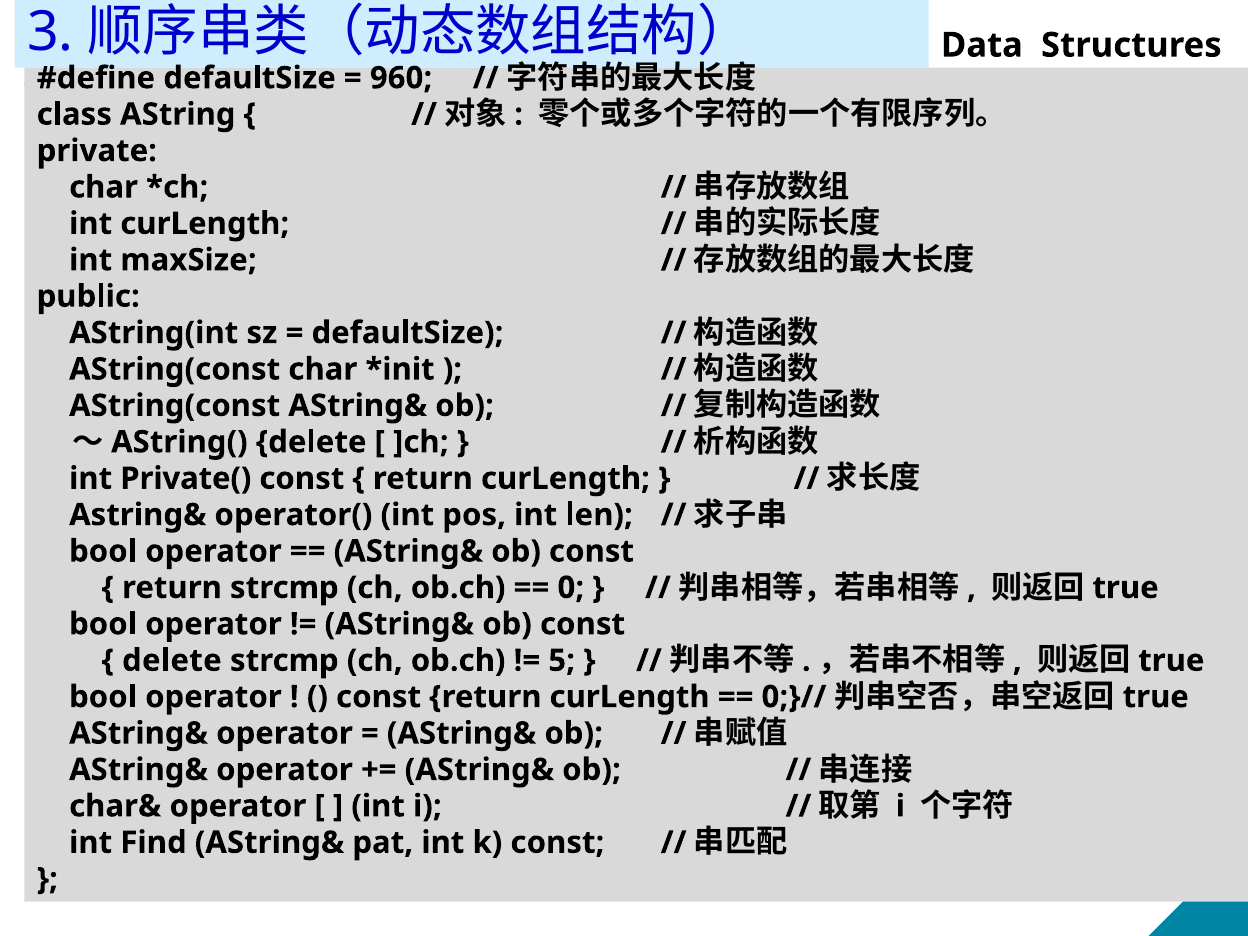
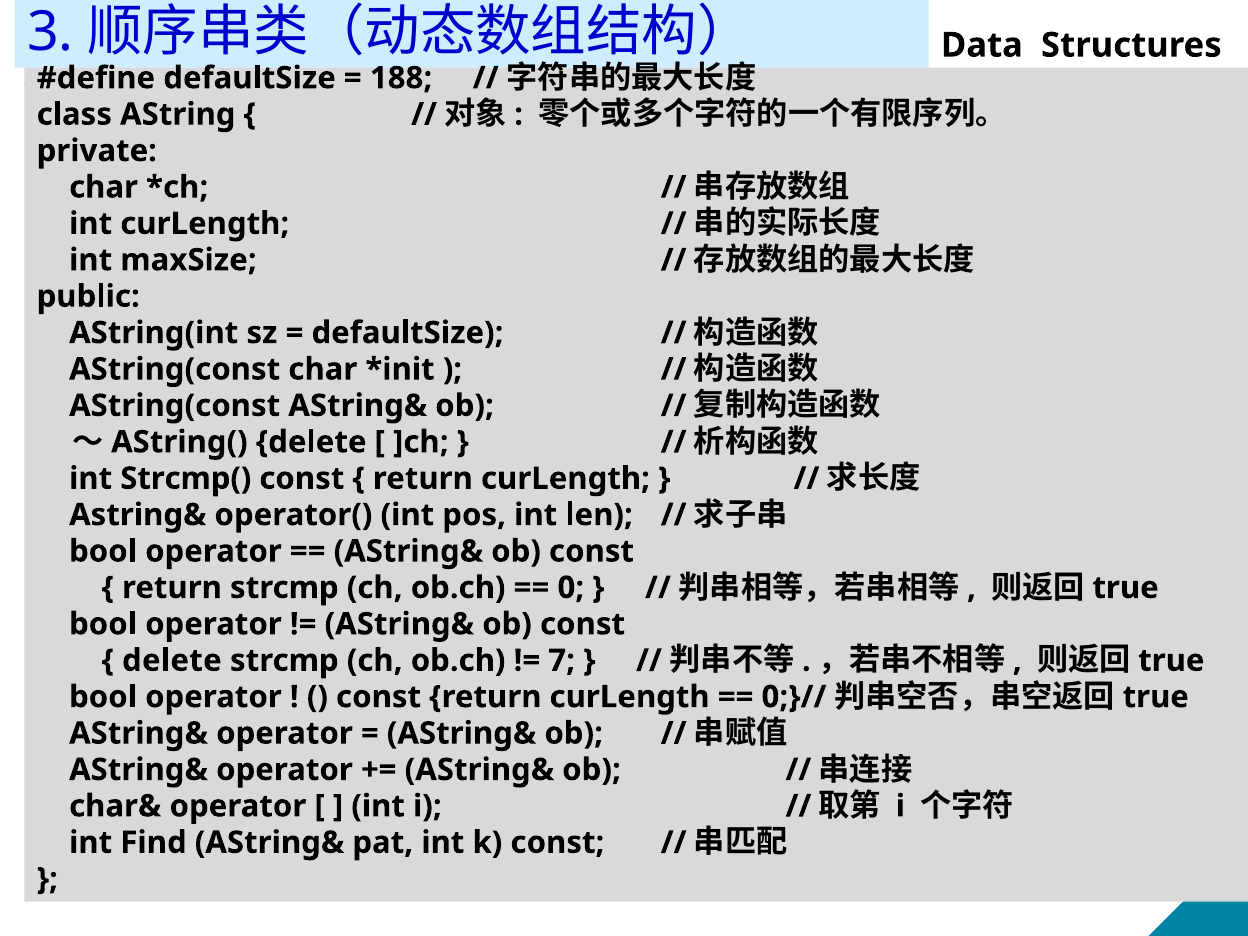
960: 960 -> 188
Private(: Private( -> Strcmp(
5: 5 -> 7
